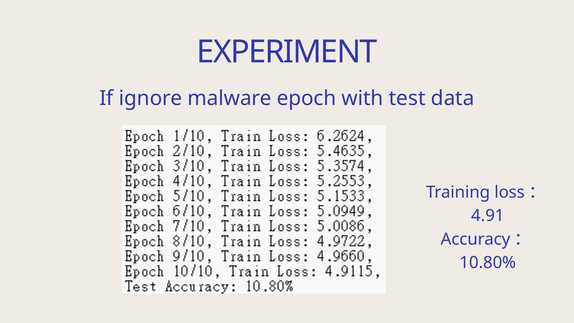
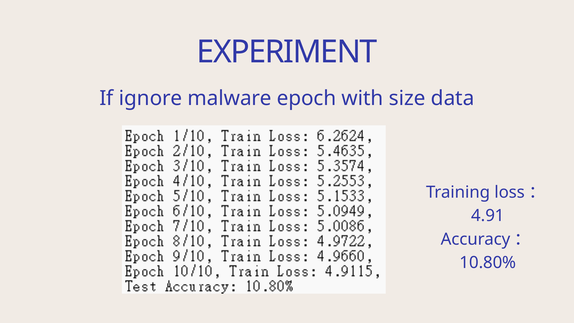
test: test -> size
